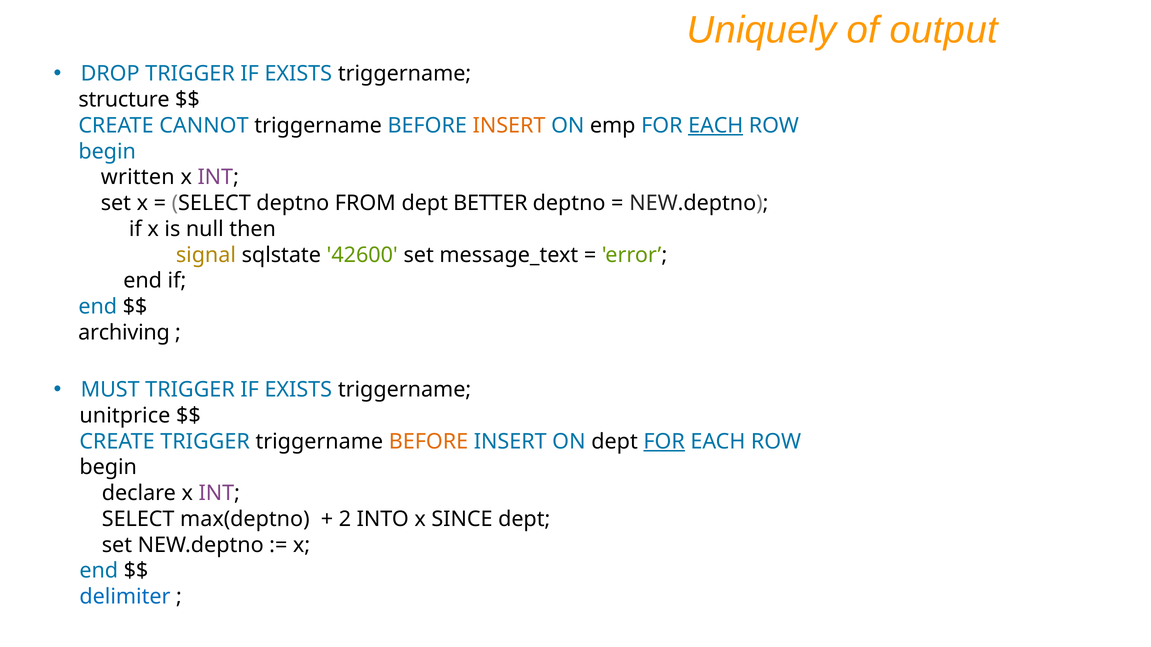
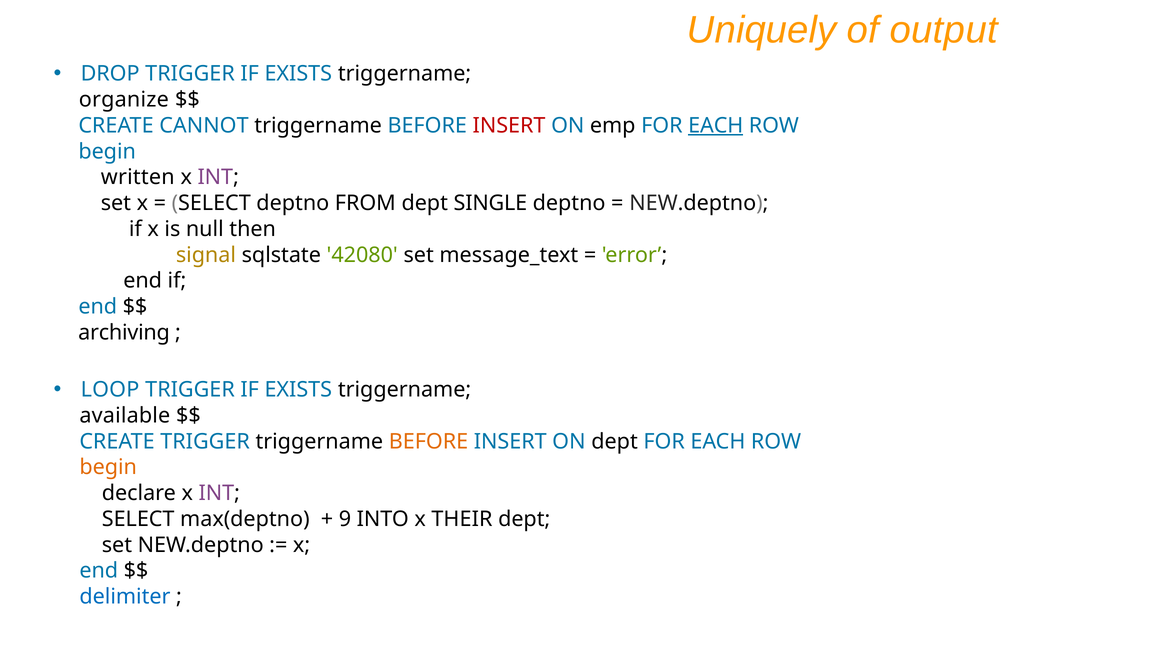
structure: structure -> organize
INSERT at (509, 126) colour: orange -> red
BETTER: BETTER -> SINGLE
42600: 42600 -> 42080
MUST: MUST -> LOOP
unitprice: unitprice -> available
FOR at (664, 442) underline: present -> none
begin at (108, 468) colour: black -> orange
2: 2 -> 9
SINCE: SINCE -> THEIR
